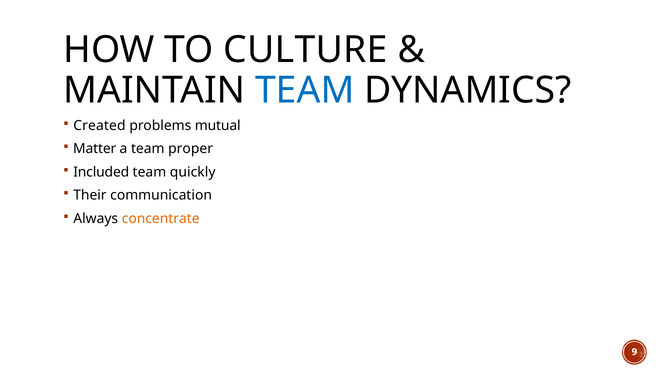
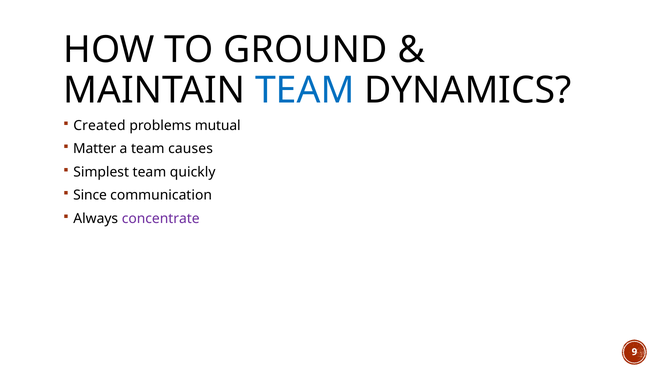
CULTURE: CULTURE -> GROUND
proper: proper -> causes
Included: Included -> Simplest
Their: Their -> Since
concentrate colour: orange -> purple
